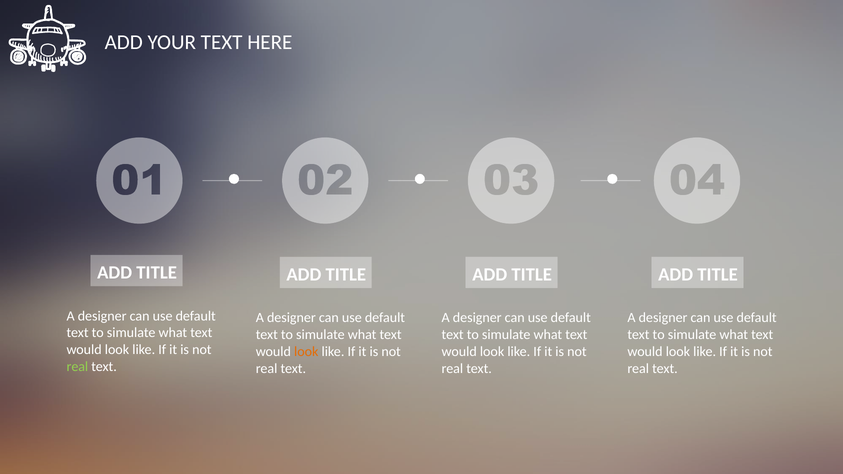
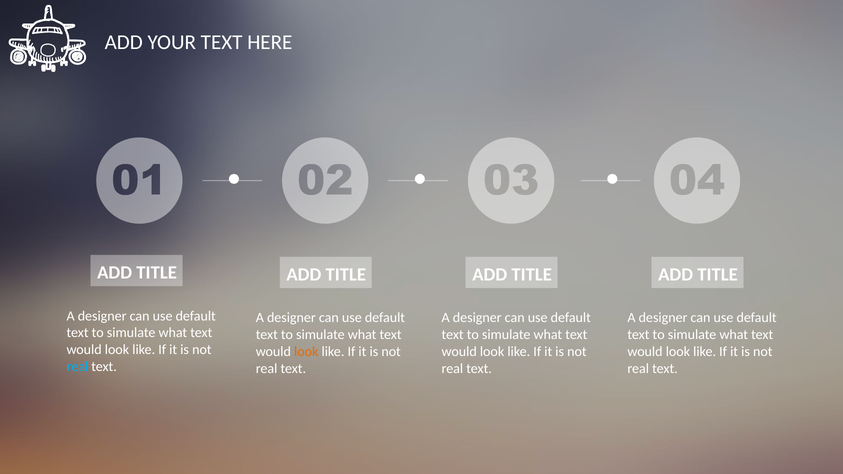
real at (77, 367) colour: light green -> light blue
